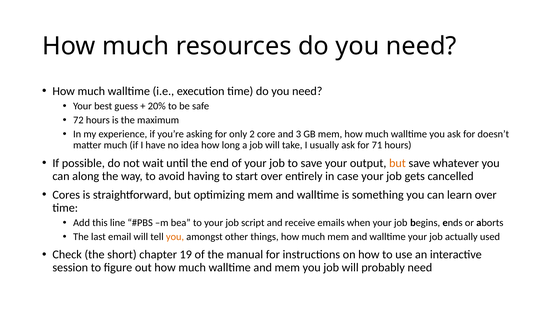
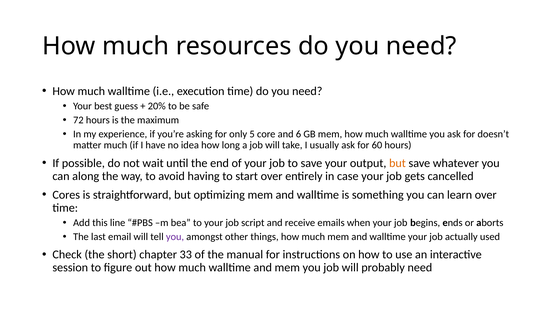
2: 2 -> 5
3: 3 -> 6
71: 71 -> 60
you at (175, 237) colour: orange -> purple
19: 19 -> 33
